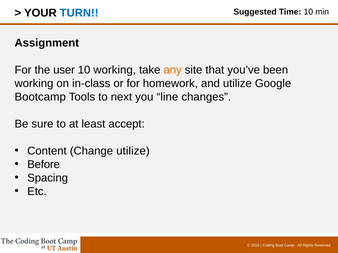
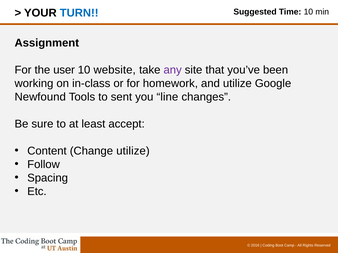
10 working: working -> website
any colour: orange -> purple
Bootcamp: Bootcamp -> Newfound
next: next -> sent
Before: Before -> Follow
